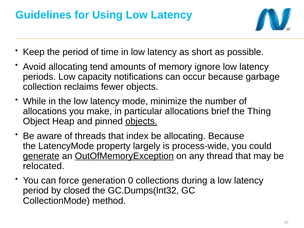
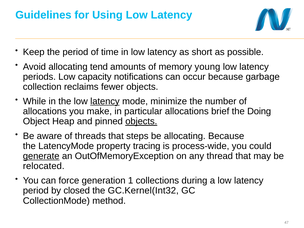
ignore: ignore -> young
latency at (105, 101) underline: none -> present
Thing: Thing -> Doing
index: index -> steps
largely: largely -> tracing
OutOfMemoryException underline: present -> none
0: 0 -> 1
GC.Dumps(Int32: GC.Dumps(Int32 -> GC.Kernel(Int32
